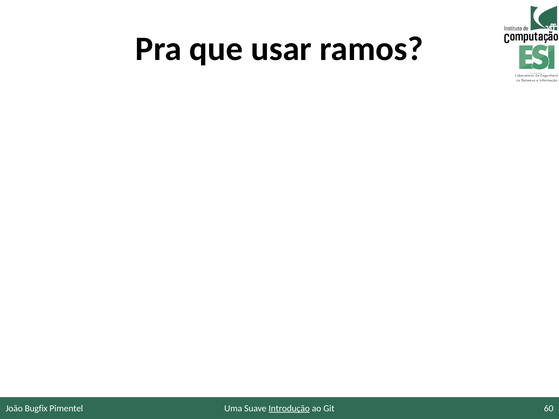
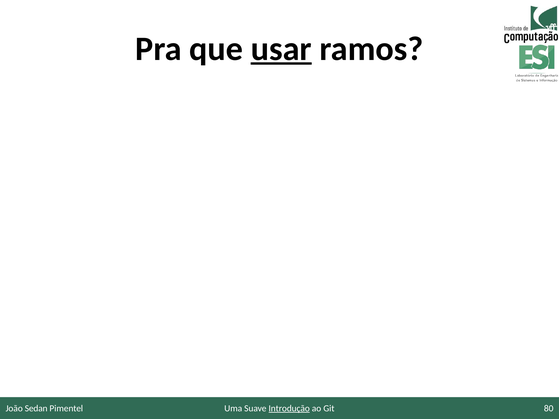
usar underline: none -> present
60: 60 -> 80
Bugfix: Bugfix -> Sedan
